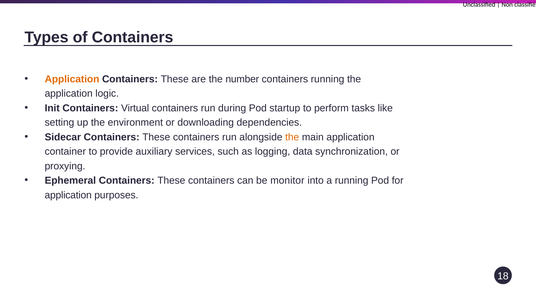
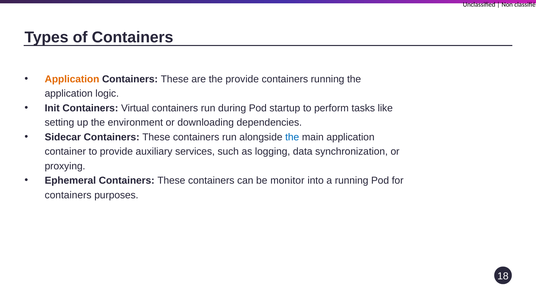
the number: number -> provide
the at (292, 137) colour: orange -> blue
application at (68, 195): application -> containers
